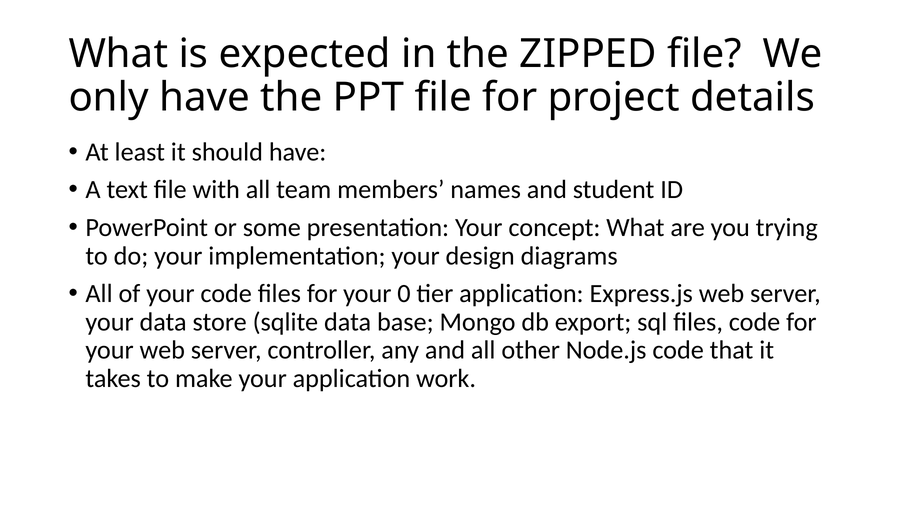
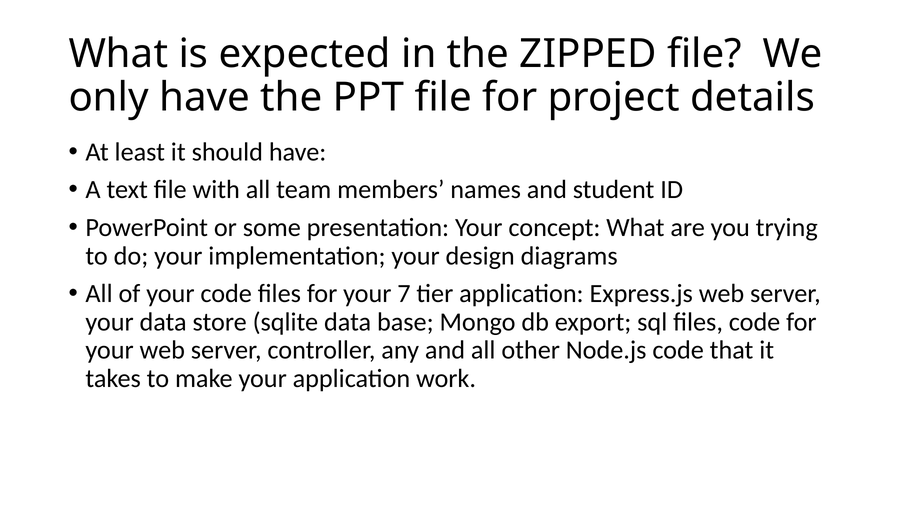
0: 0 -> 7
